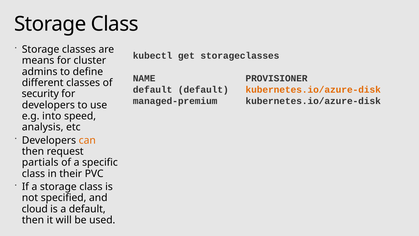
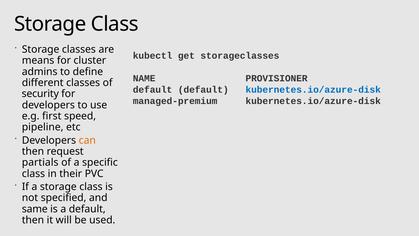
kubernetes.io/azure-disk at (313, 90) colour: orange -> blue
into: into -> first
analysis: analysis -> pipeline
cloud: cloud -> same
